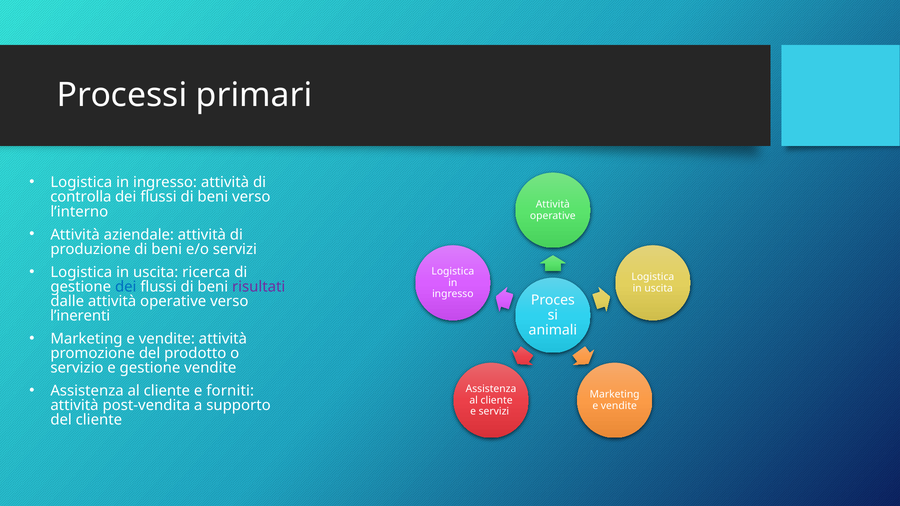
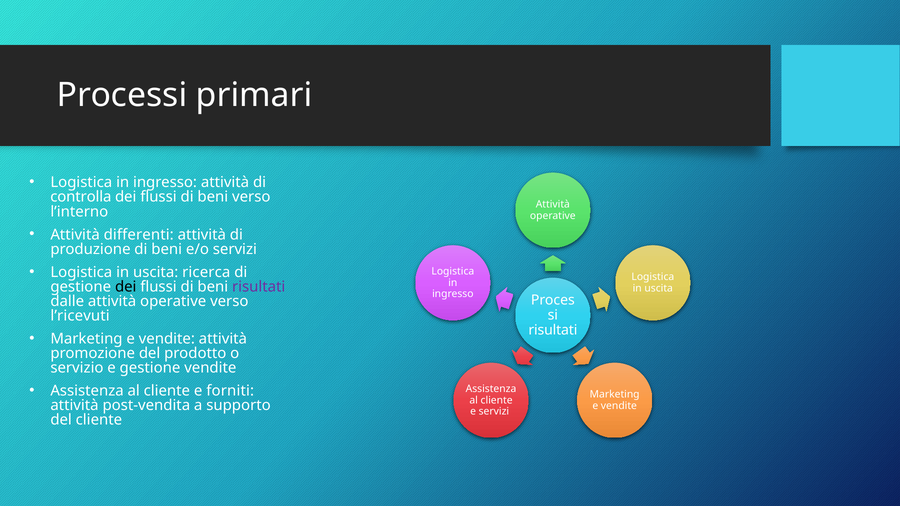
aziendale: aziendale -> differenti
dei at (126, 287) colour: blue -> black
l’inerenti: l’inerenti -> l’ricevuti
animali at (553, 330): animali -> risultati
